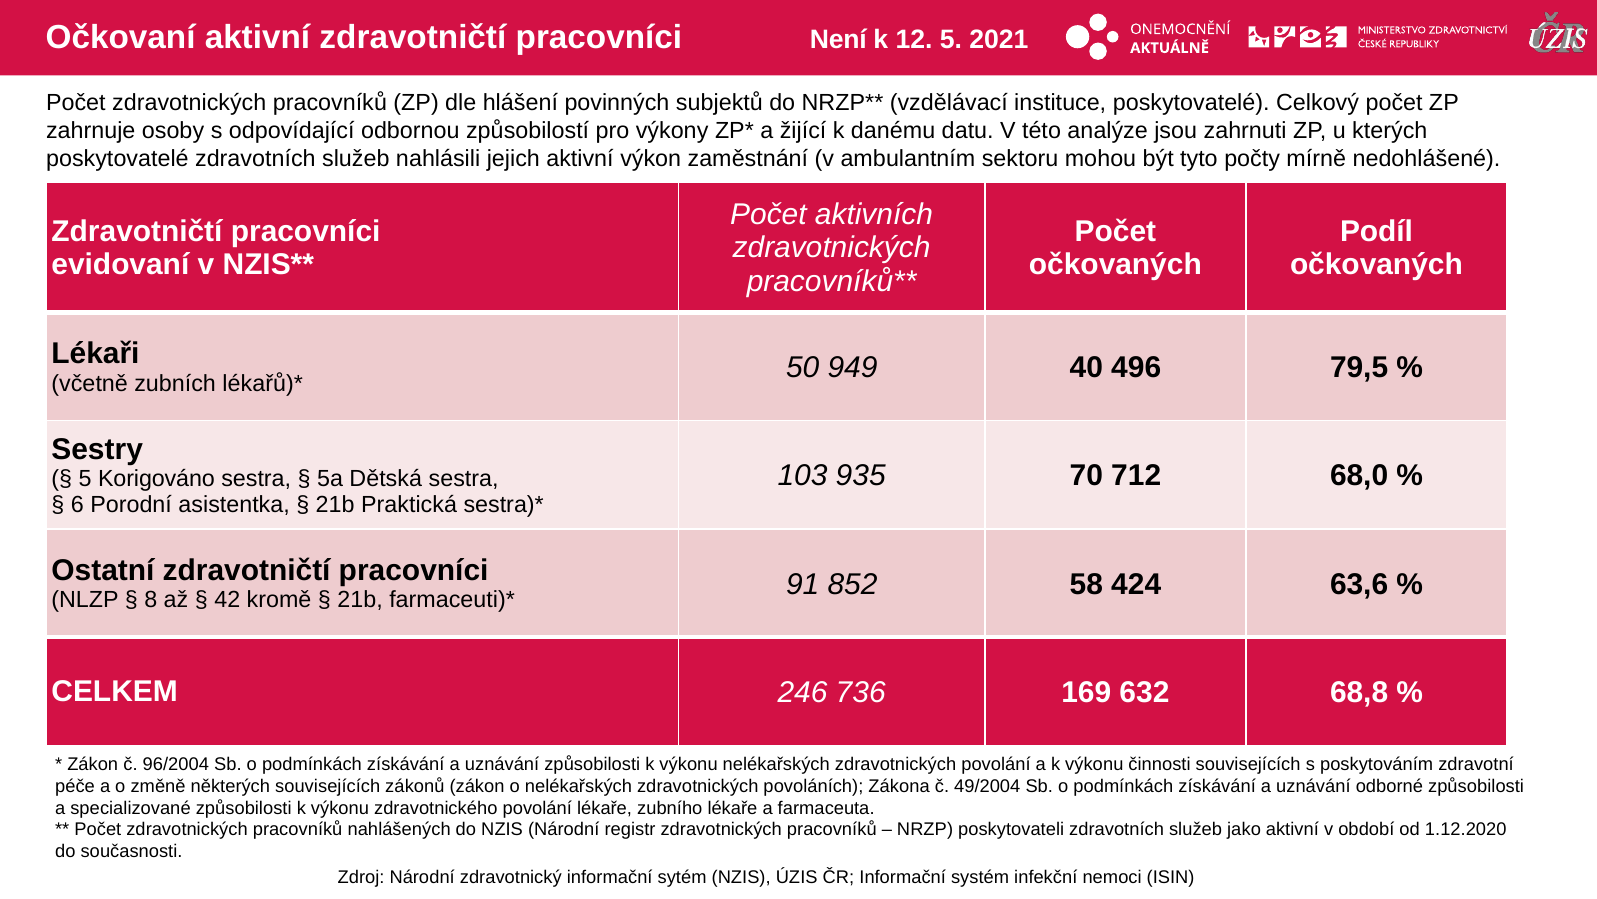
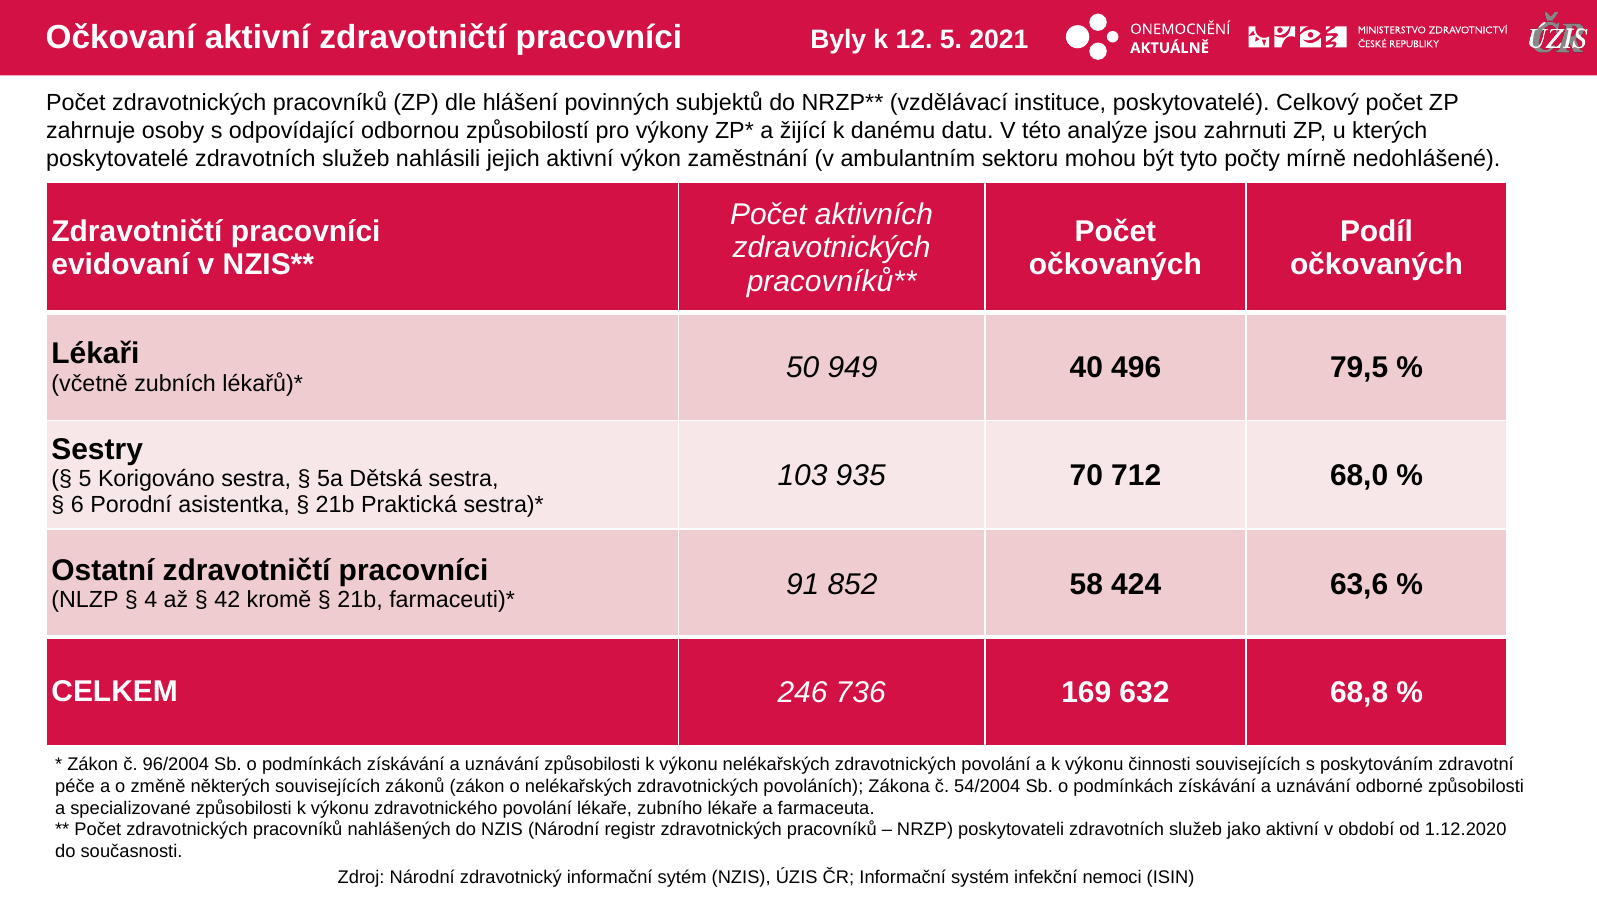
Není: Není -> Byly
8: 8 -> 4
49/2004: 49/2004 -> 54/2004
